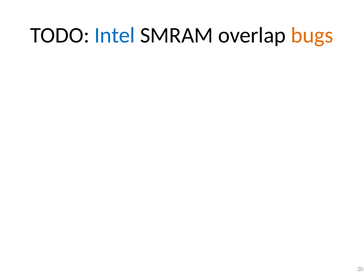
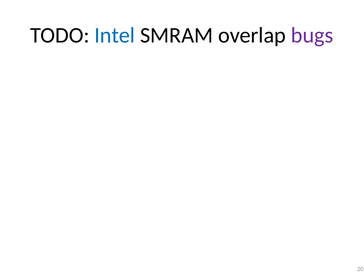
bugs colour: orange -> purple
